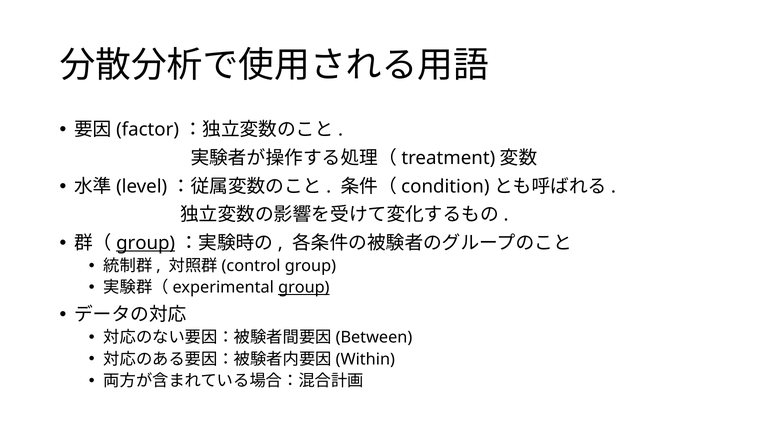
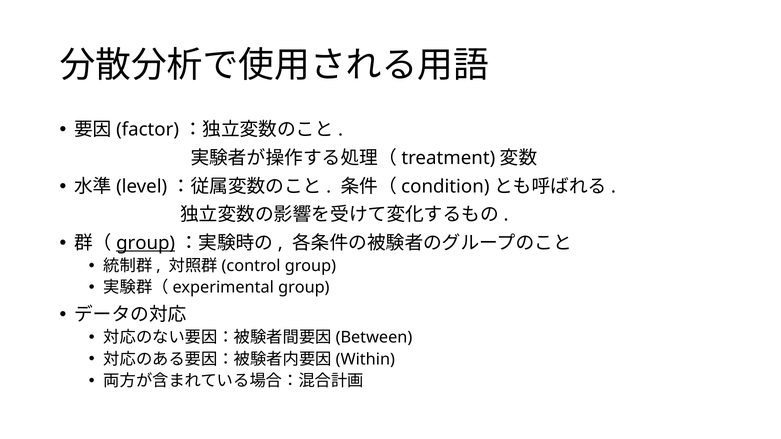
group at (304, 288) underline: present -> none
